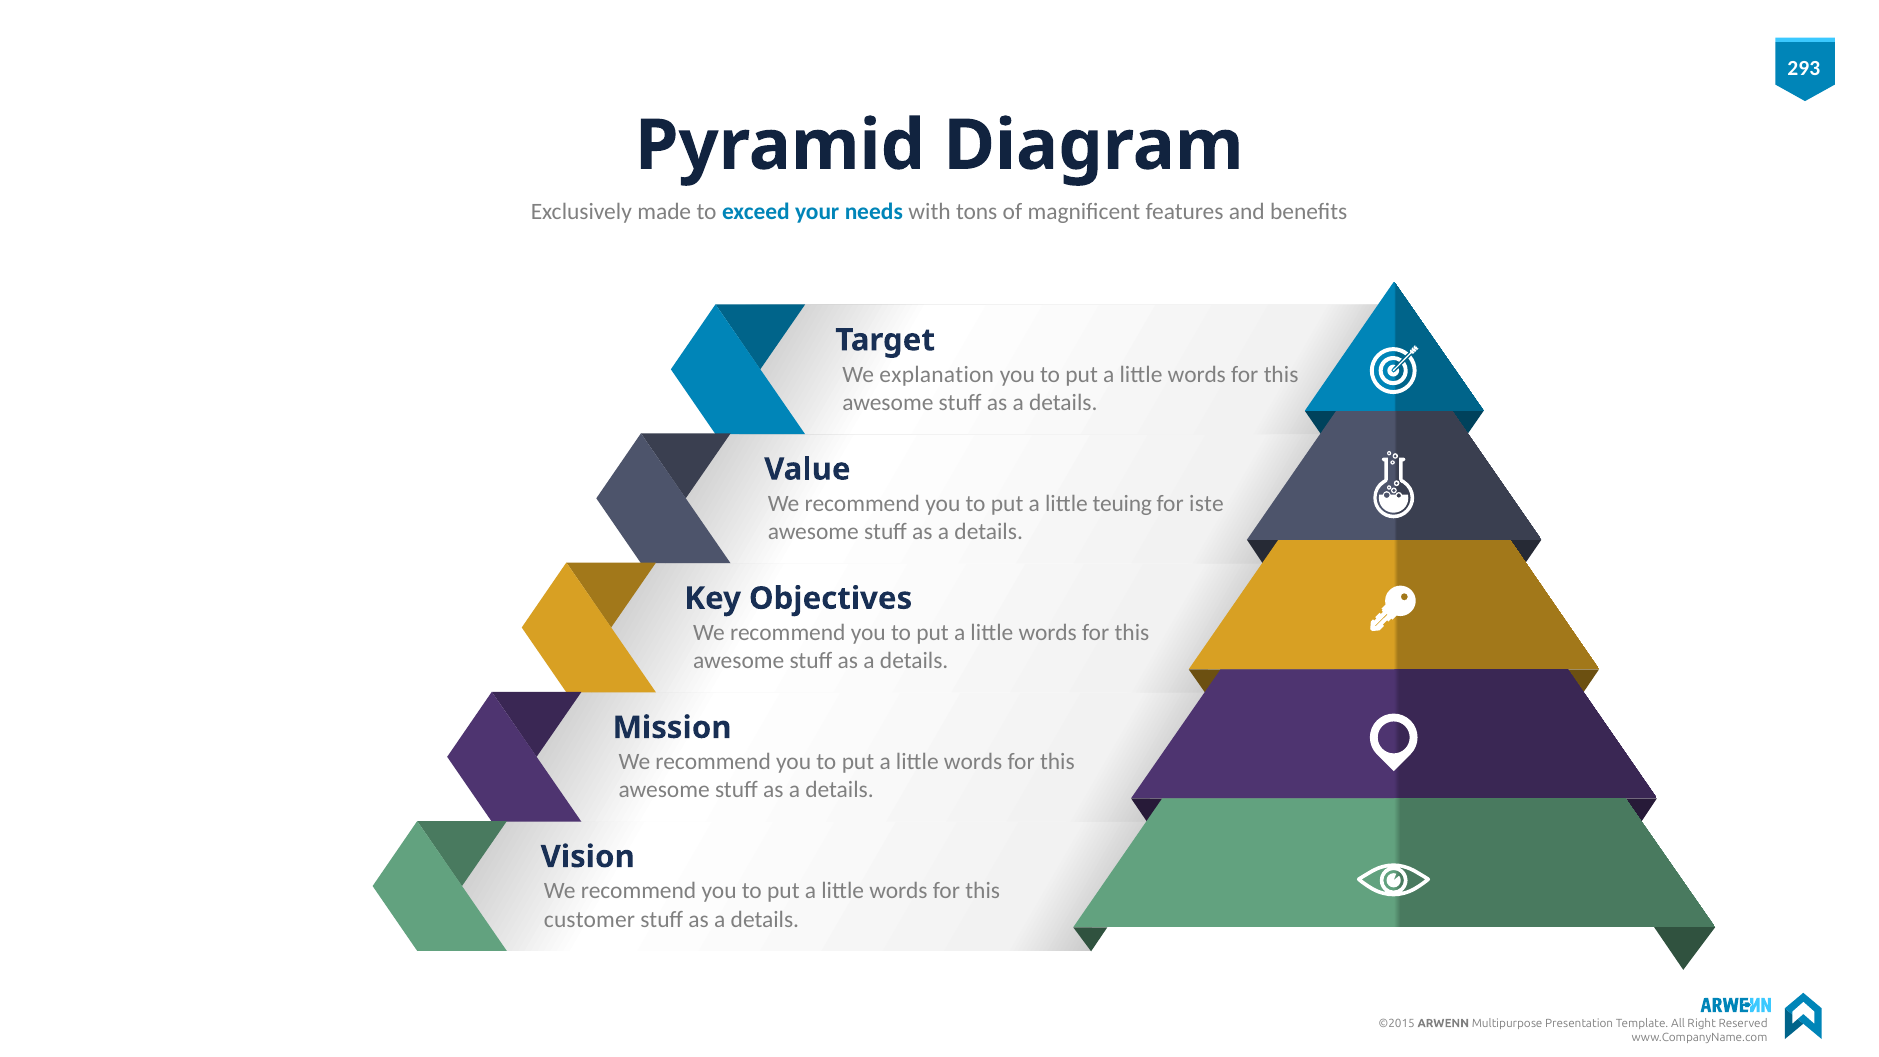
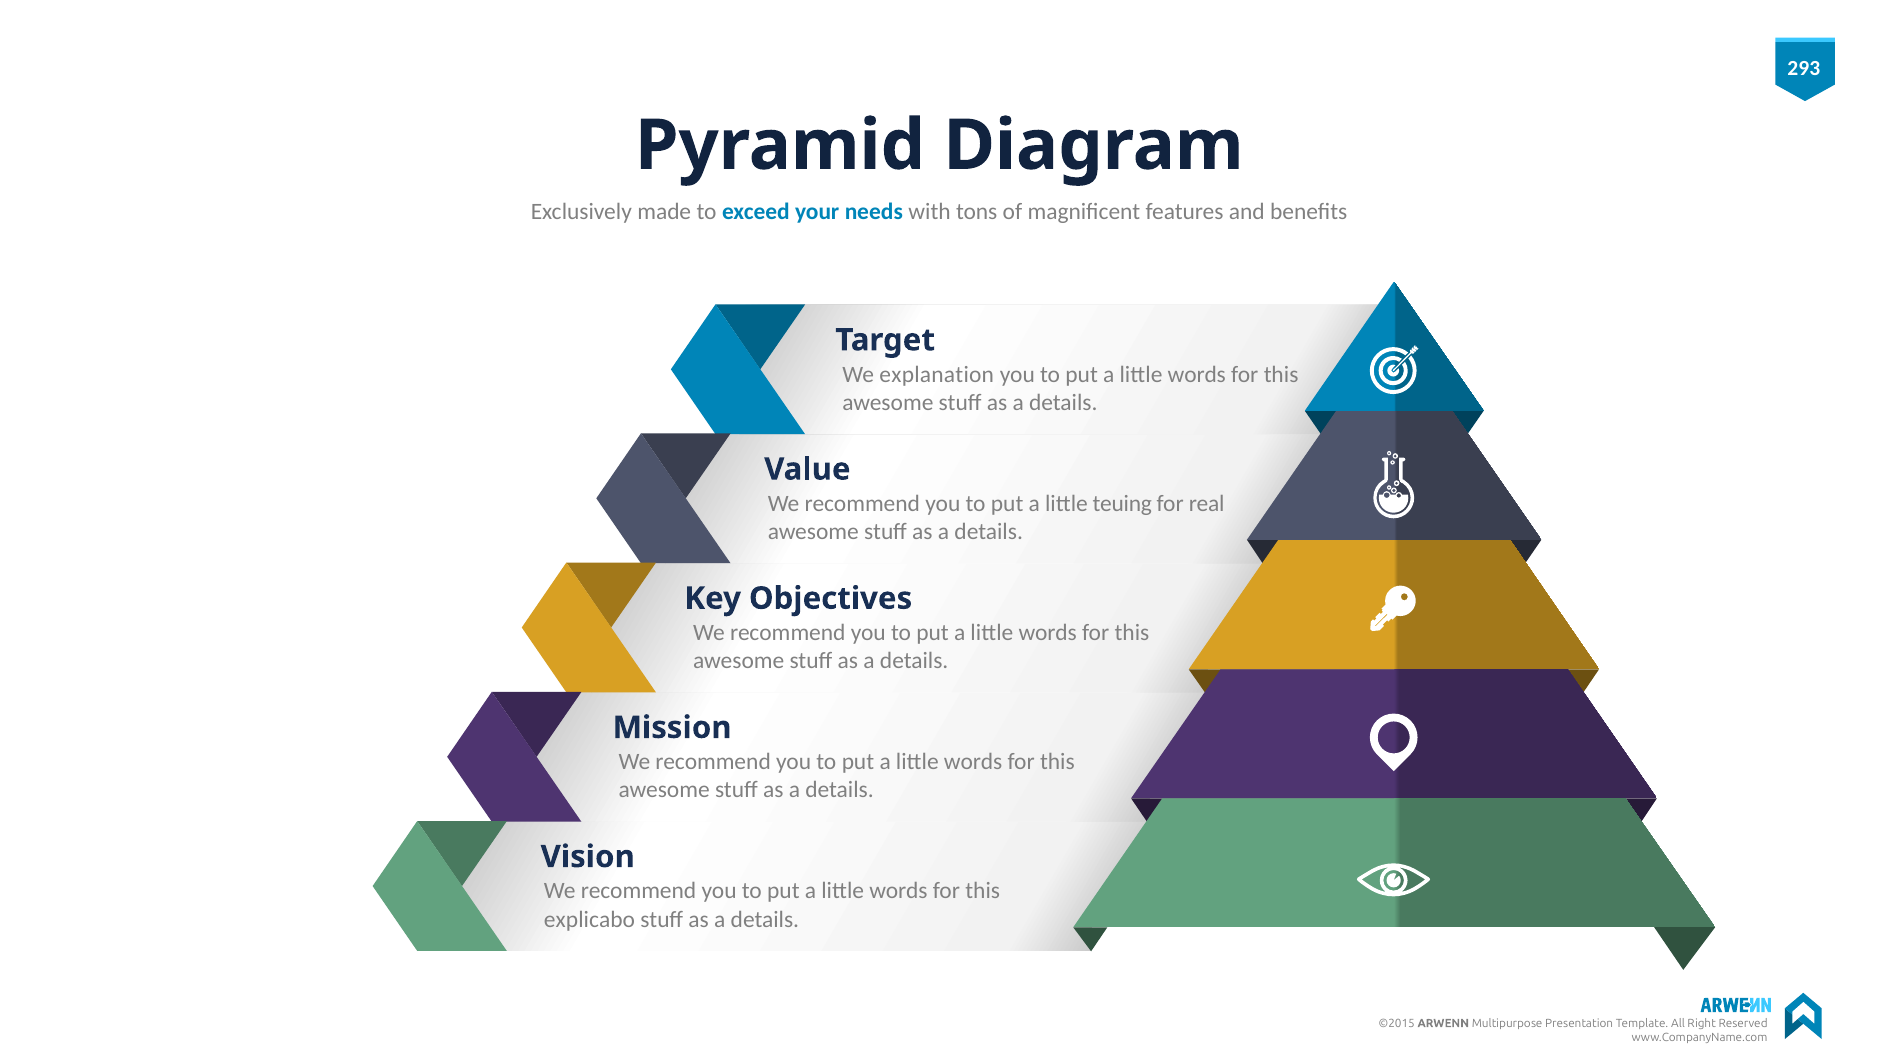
iste: iste -> real
customer: customer -> explicabo
